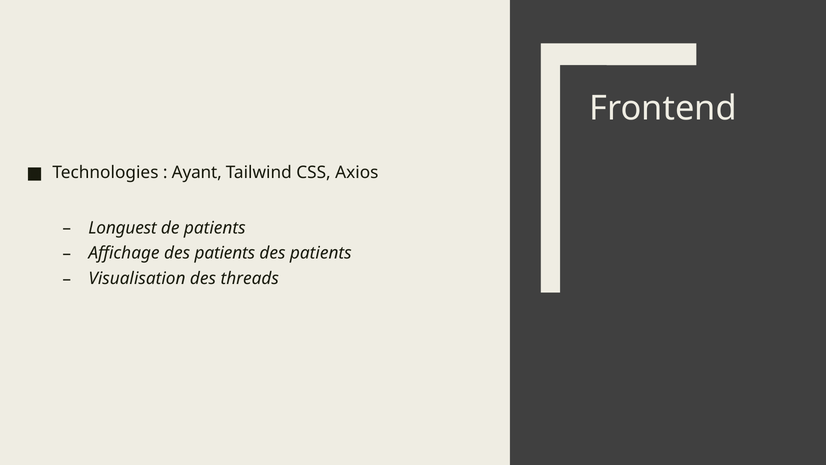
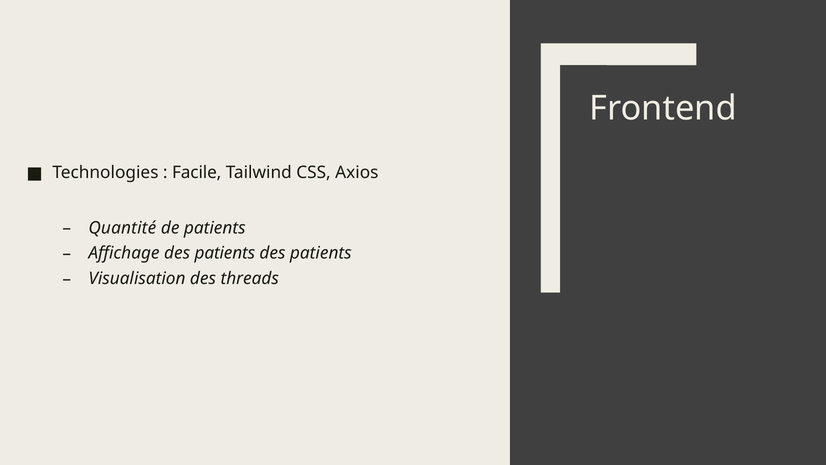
Ayant: Ayant -> Facile
Longuest: Longuest -> Quantité
